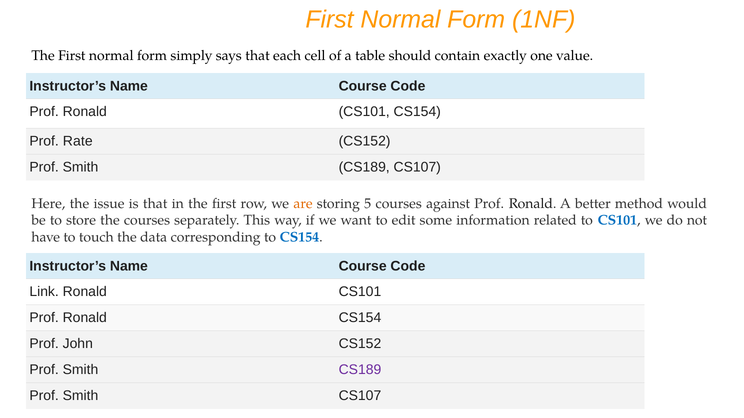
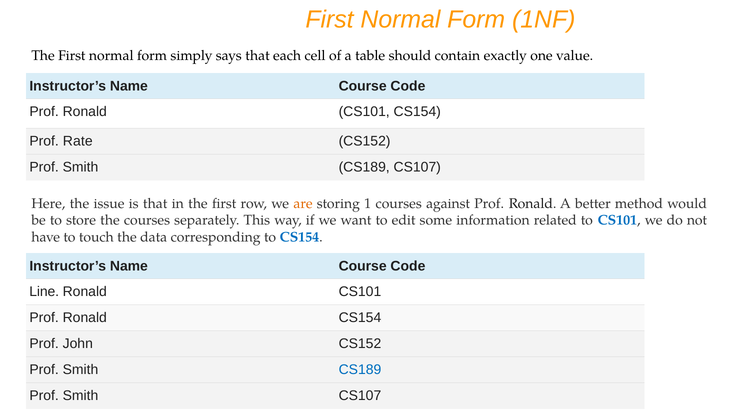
5: 5 -> 1
Link: Link -> Line
CS189 at (360, 370) colour: purple -> blue
